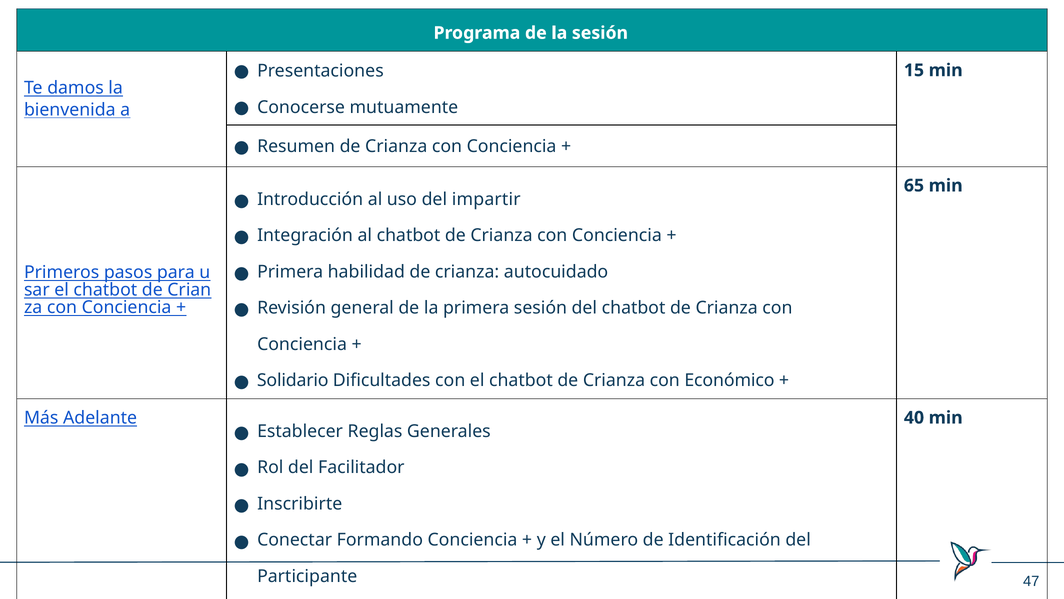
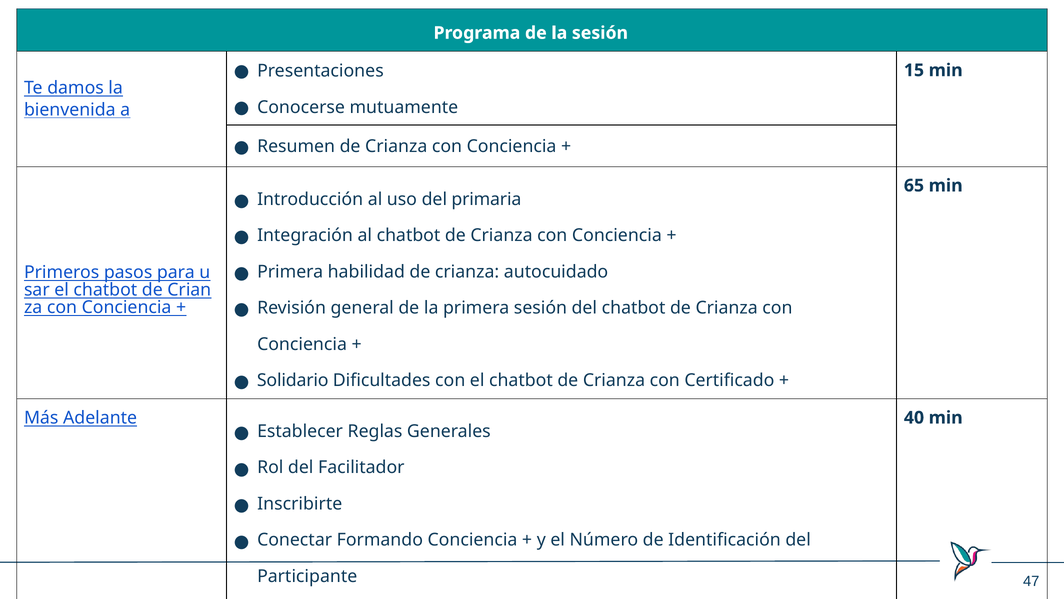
impartir: impartir -> primaria
Económico: Económico -> Certificado
